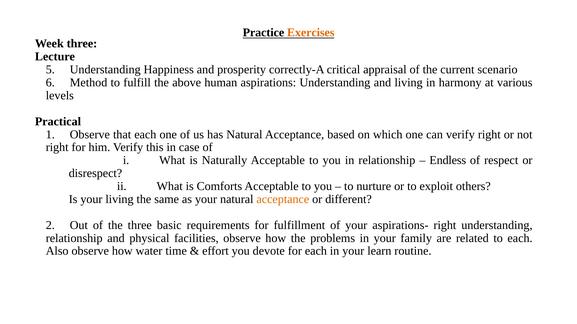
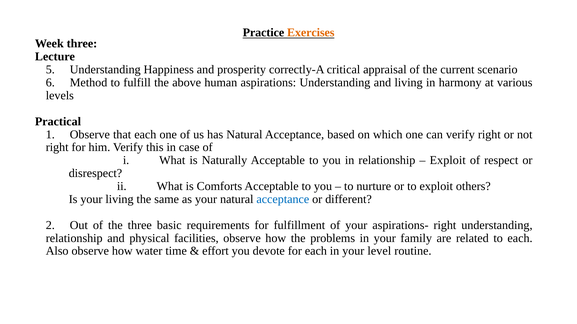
Endless at (448, 161): Endless -> Exploit
acceptance at (283, 200) colour: orange -> blue
learn: learn -> level
